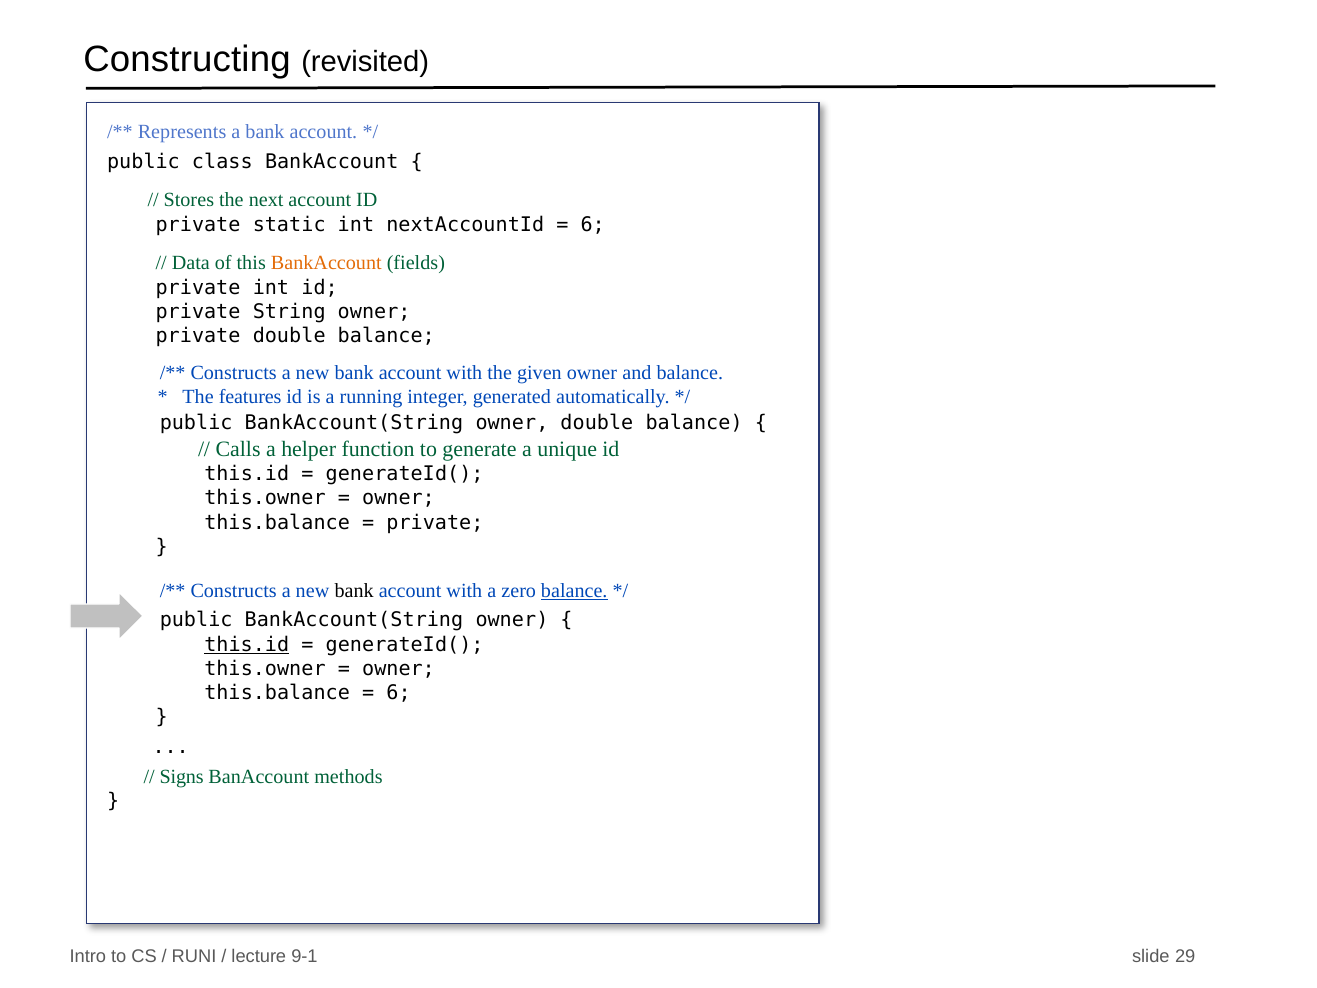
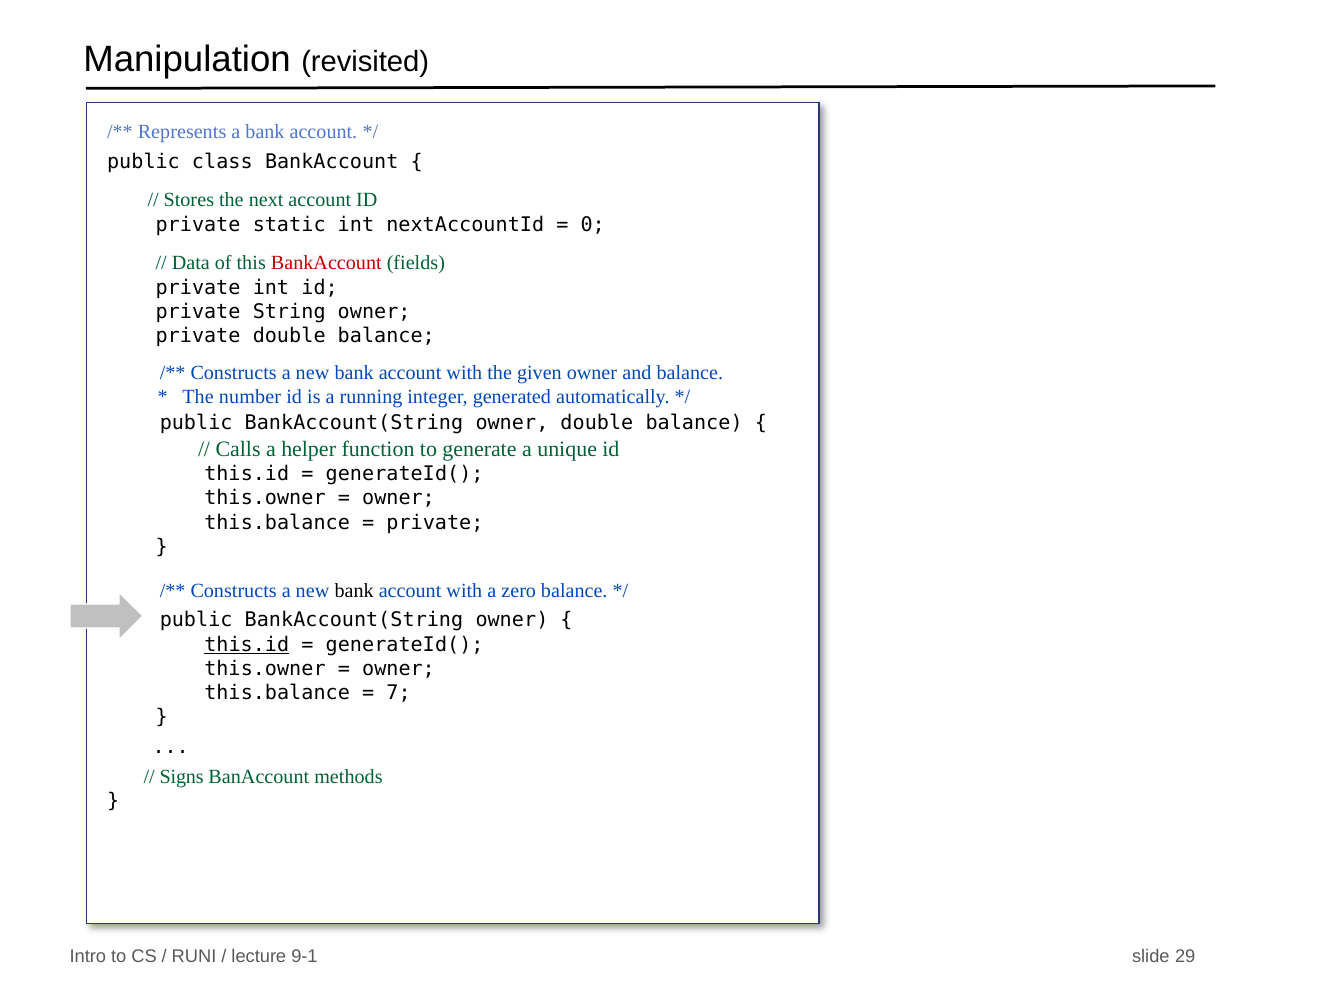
Constructing: Constructing -> Manipulation
6 at (593, 224): 6 -> 0
BankAccount at (326, 263) colour: orange -> red
features: features -> number
balance at (574, 590) underline: present -> none
6 at (399, 693): 6 -> 7
